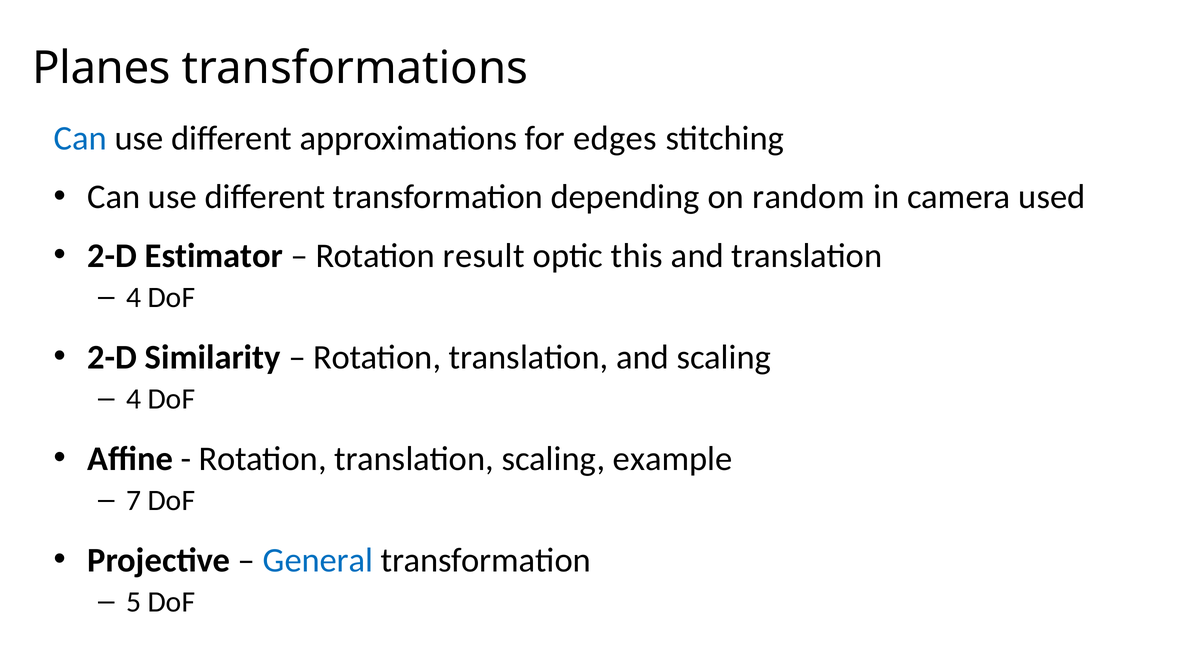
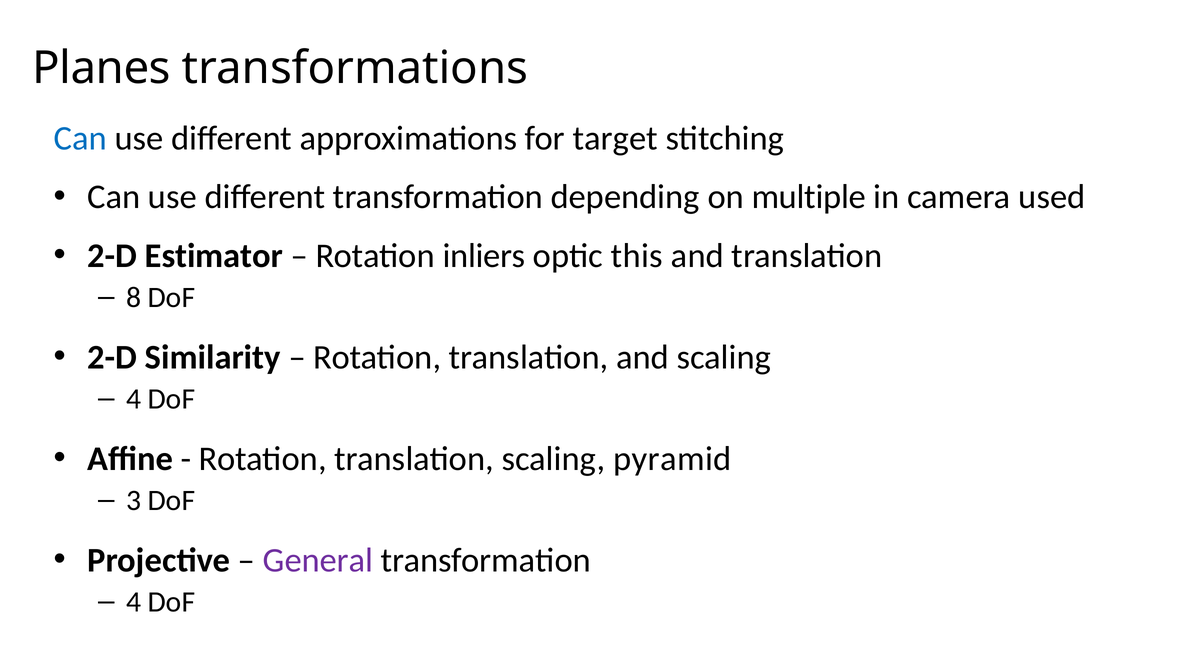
edges: edges -> target
random: random -> multiple
result: result -> inliers
4 at (134, 298): 4 -> 8
example: example -> pyramid
7: 7 -> 3
General colour: blue -> purple
5 at (134, 603): 5 -> 4
